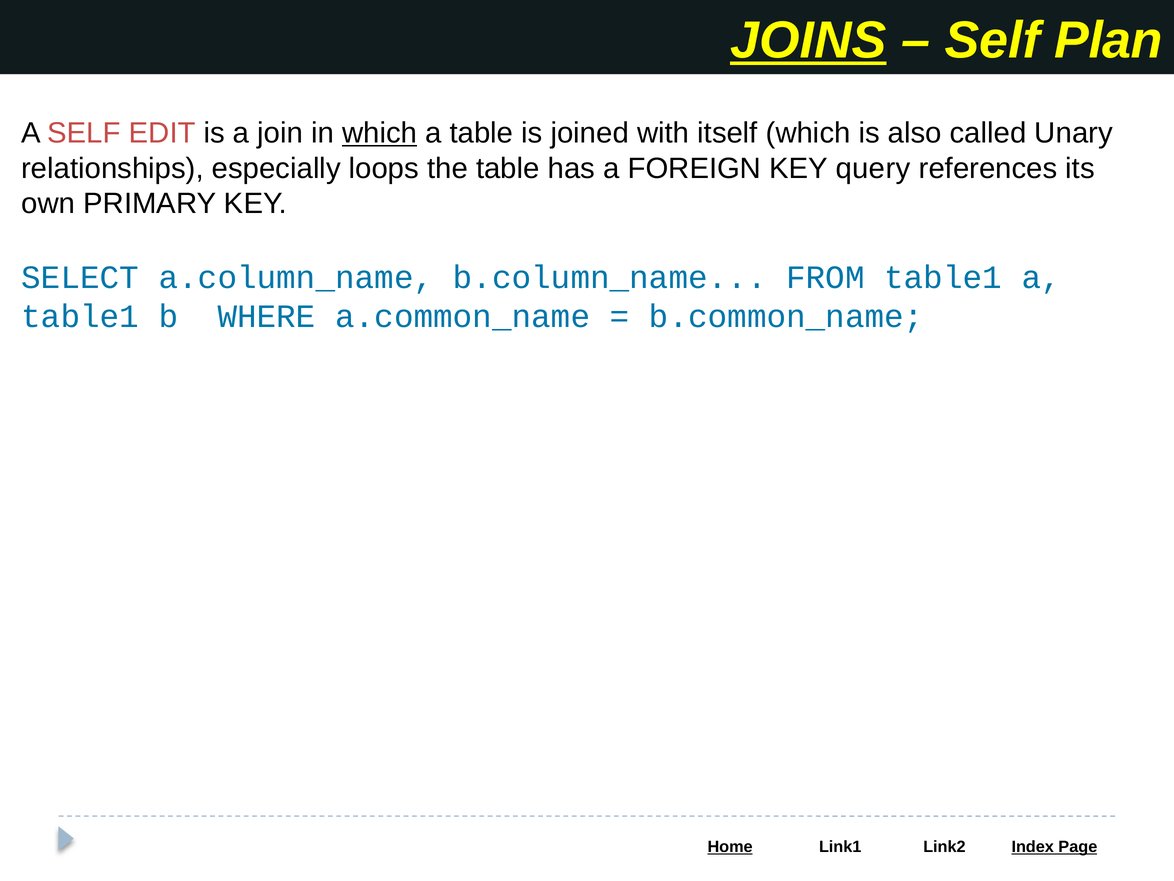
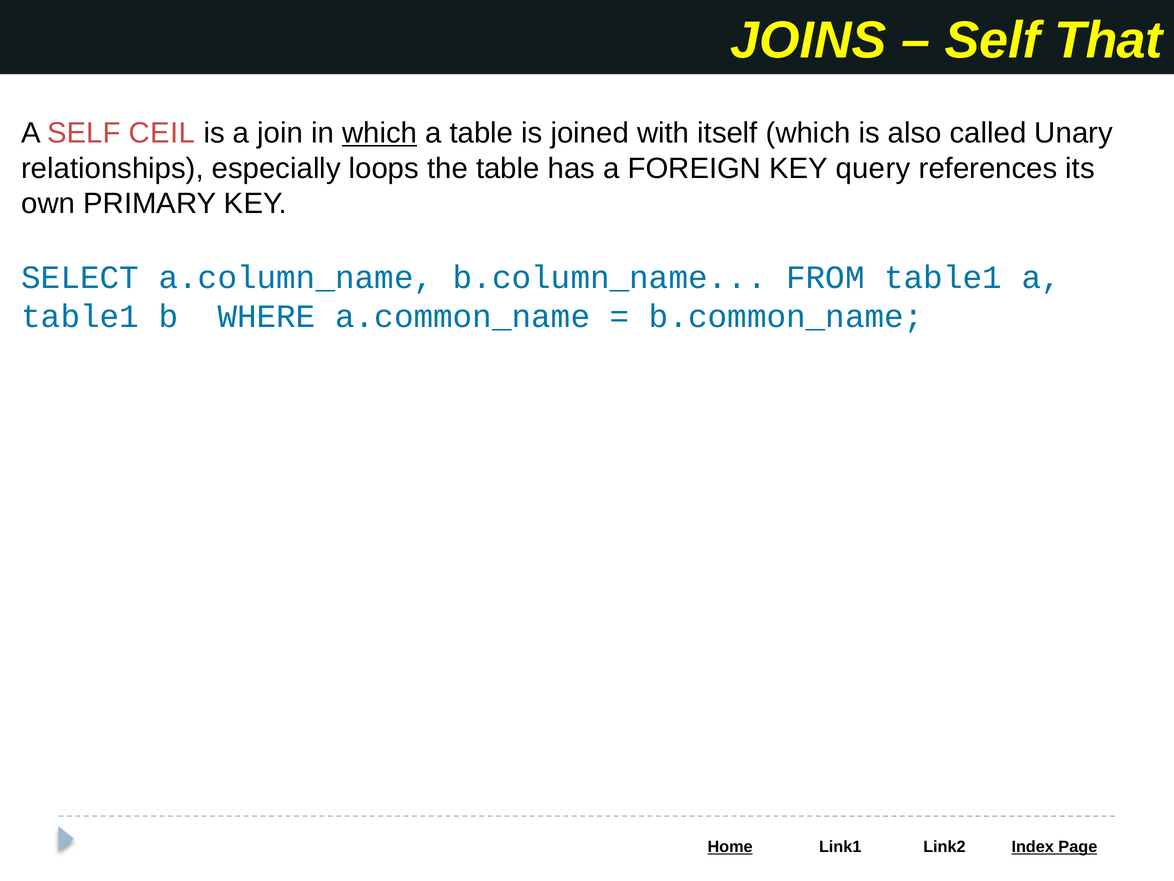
JOINS underline: present -> none
Plan: Plan -> That
EDIT: EDIT -> CEIL
